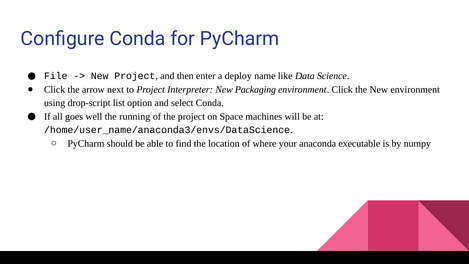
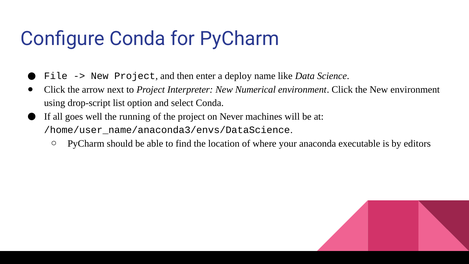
Packaging: Packaging -> Numerical
Space: Space -> Never
numpy: numpy -> editors
